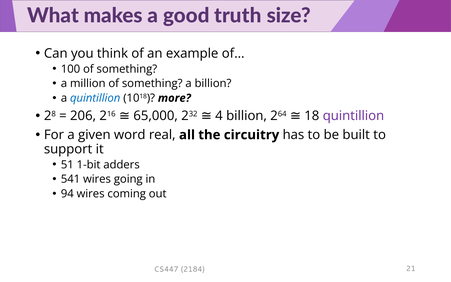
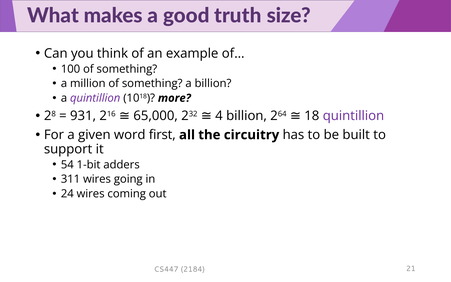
quintillion at (95, 98) colour: blue -> purple
206: 206 -> 931
real: real -> first
51: 51 -> 54
541: 541 -> 311
94: 94 -> 24
